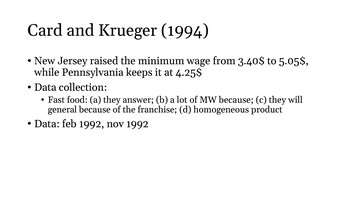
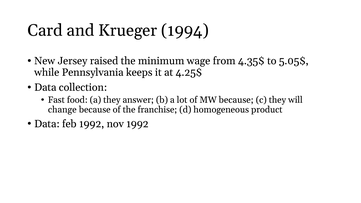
3.40$: 3.40$ -> 4.35$
general: general -> change
